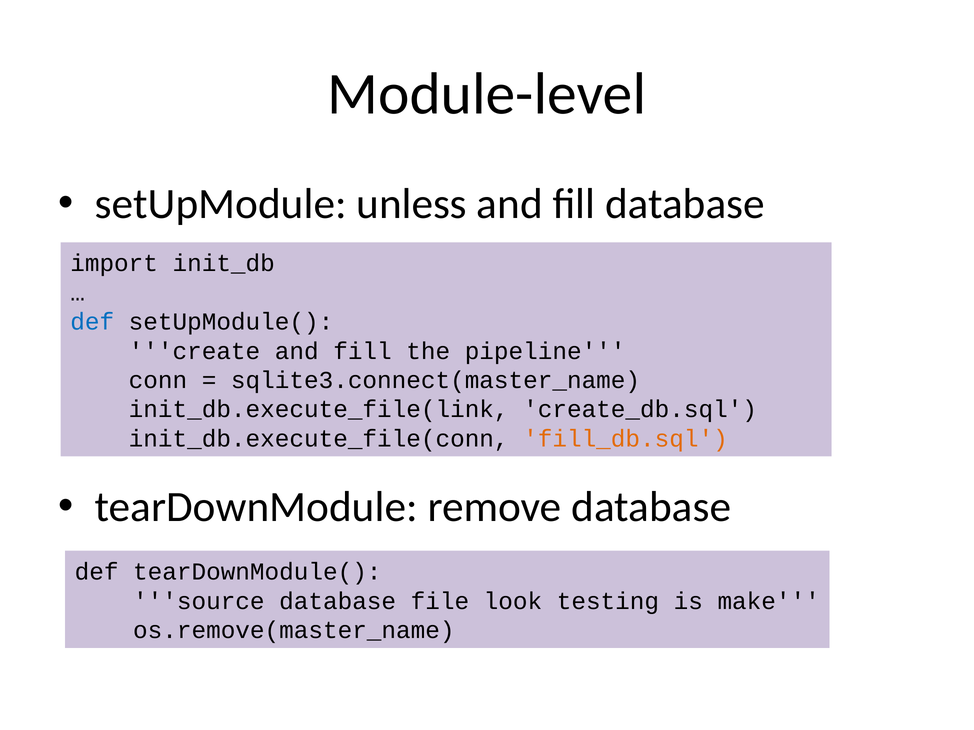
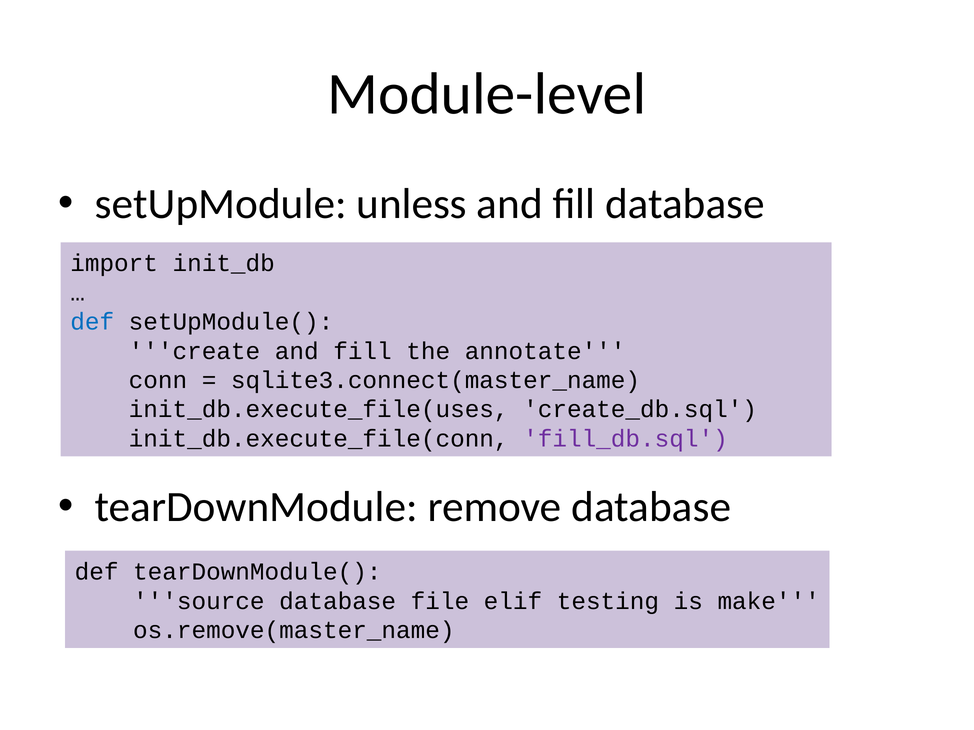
pipeline: pipeline -> annotate
init_db.execute_file(link: init_db.execute_file(link -> init_db.execute_file(uses
fill_db.sql colour: orange -> purple
look: look -> elif
